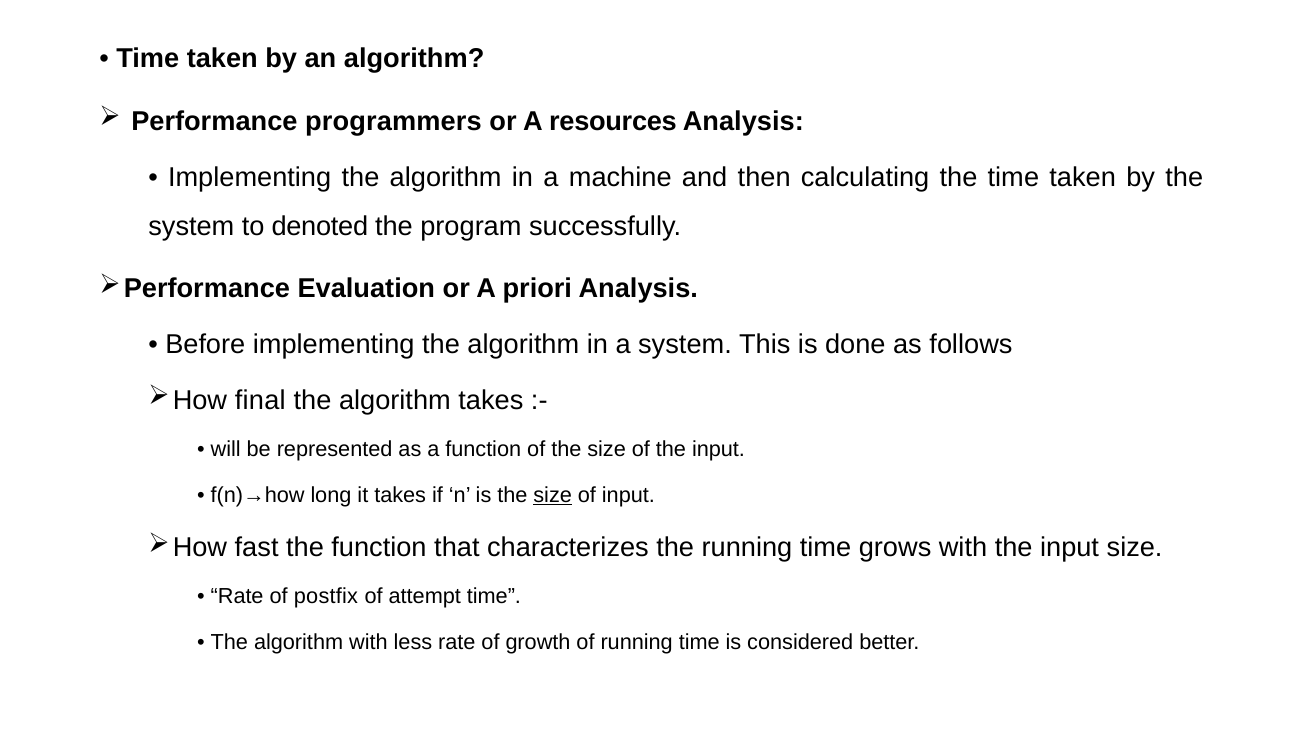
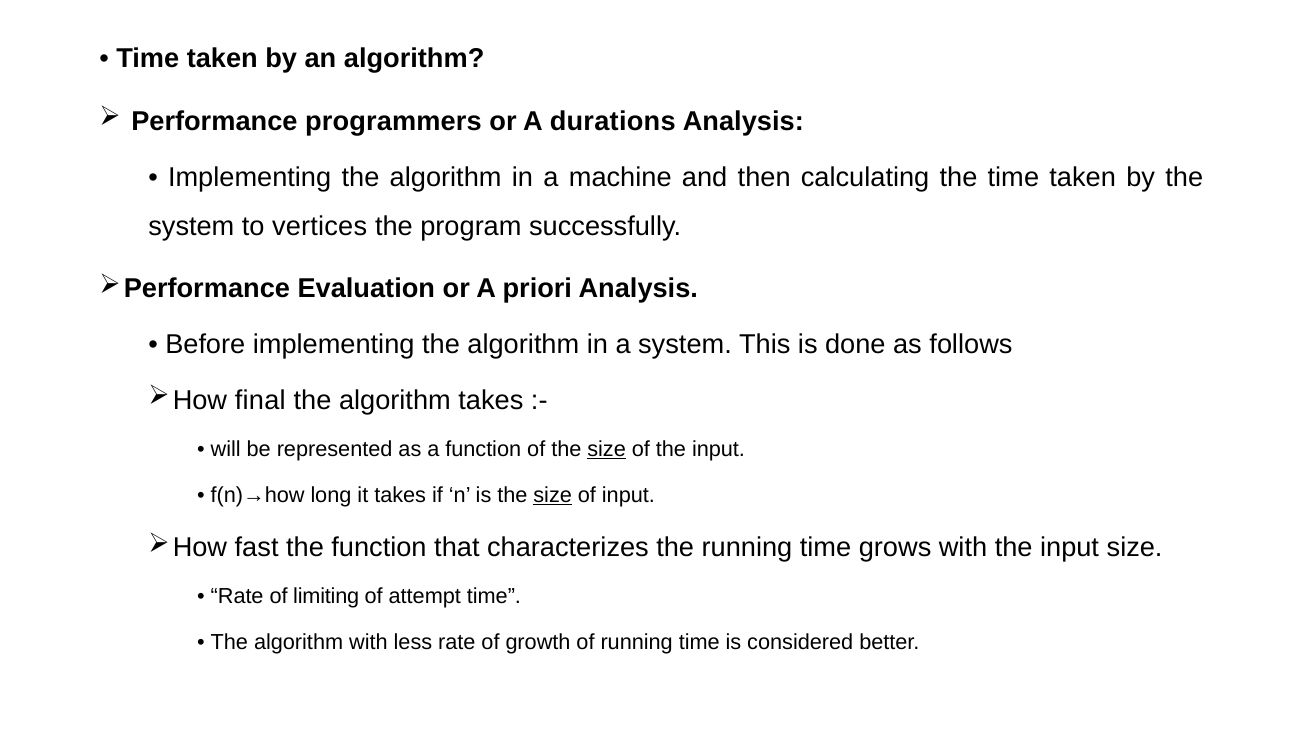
resources: resources -> durations
denoted: denoted -> vertices
size at (607, 449) underline: none -> present
postfix: postfix -> limiting
